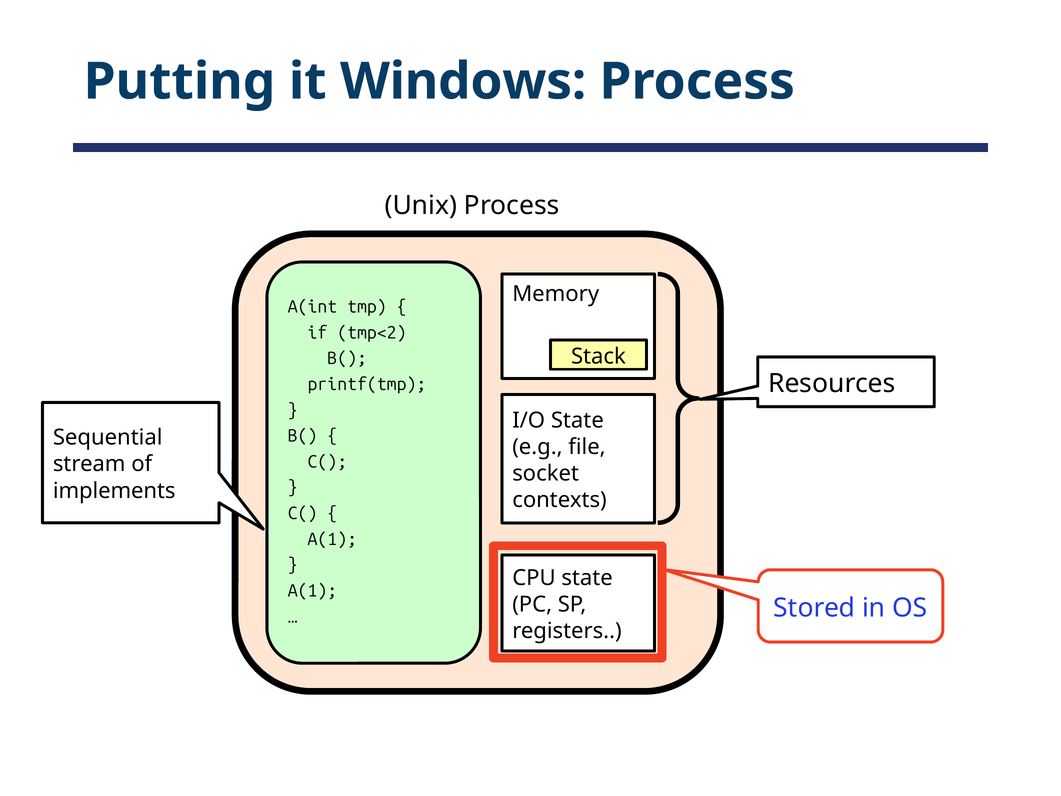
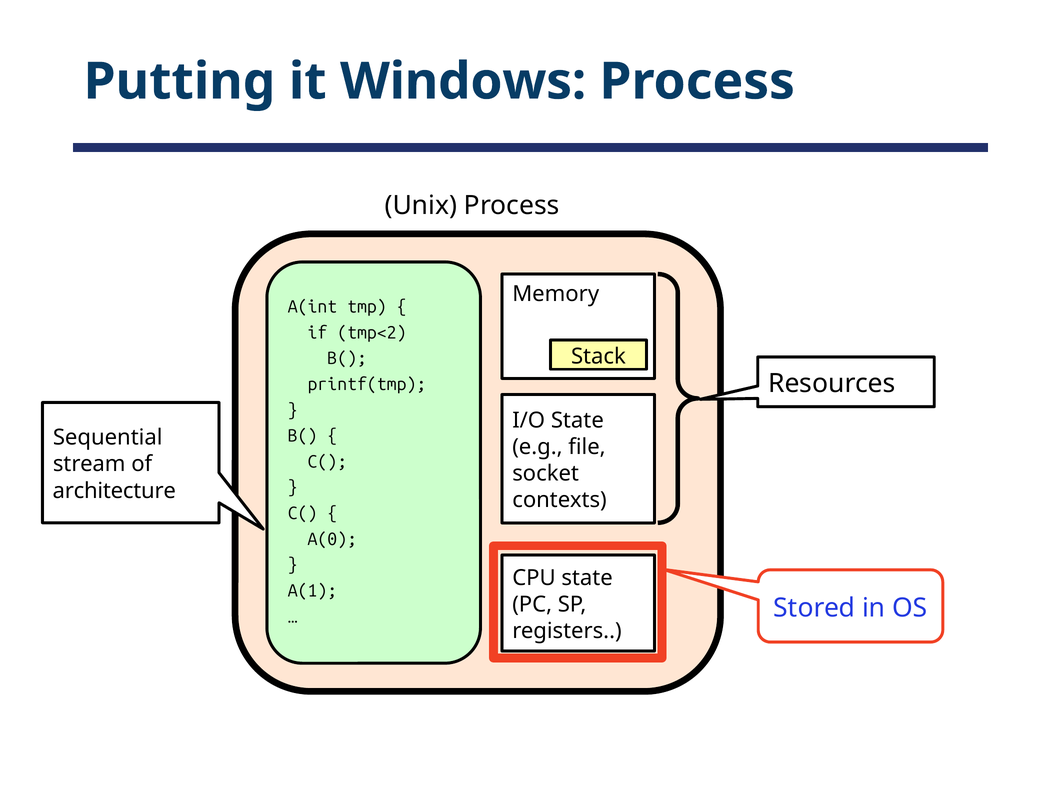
implements: implements -> architecture
A(1 at (332, 539): A(1 -> A(0
